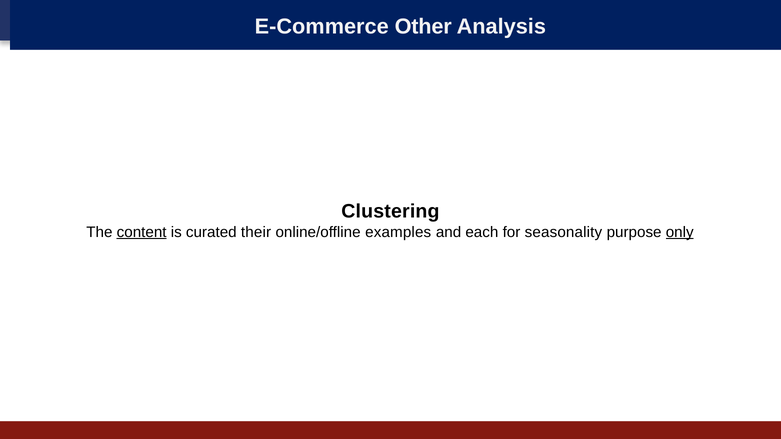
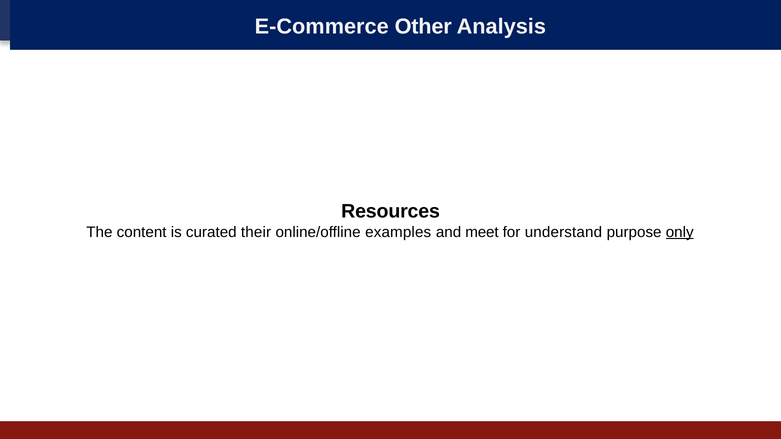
Clustering: Clustering -> Resources
content underline: present -> none
each: each -> meet
seasonality: seasonality -> understand
